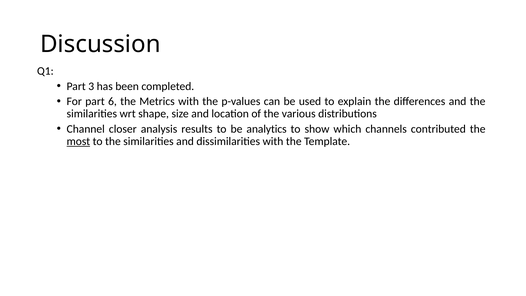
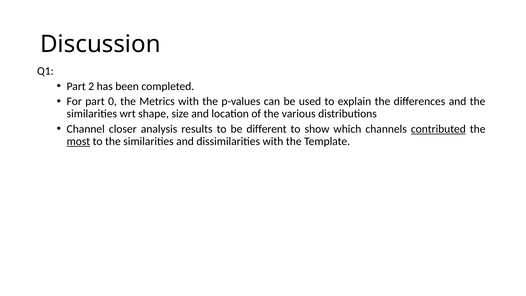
3: 3 -> 2
6: 6 -> 0
analytics: analytics -> different
contributed underline: none -> present
